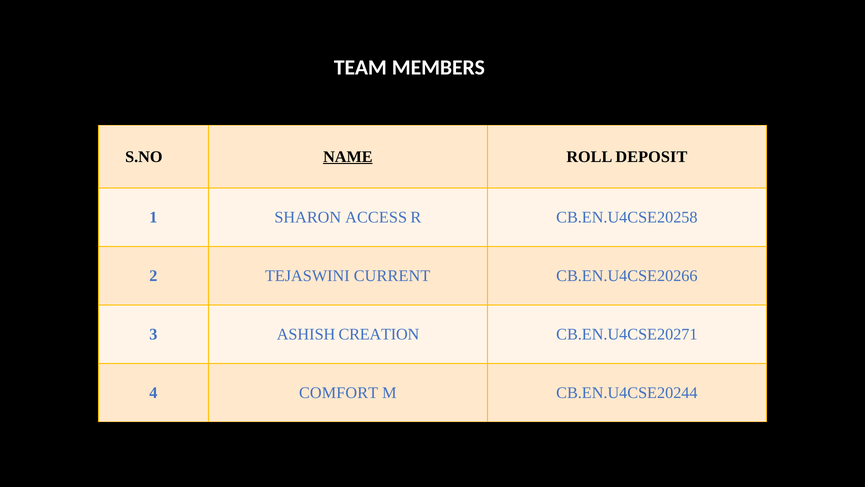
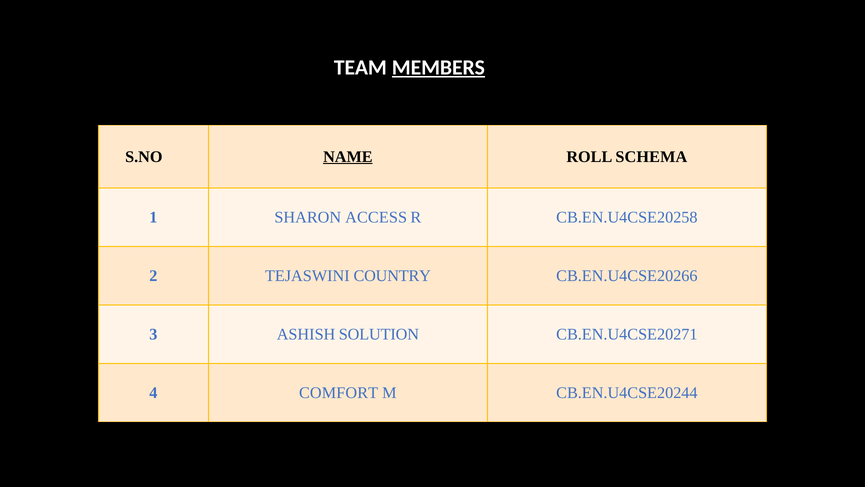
MEMBERS underline: none -> present
DEPOSIT: DEPOSIT -> SCHEMA
CURRENT: CURRENT -> COUNTRY
CREATION: CREATION -> SOLUTION
